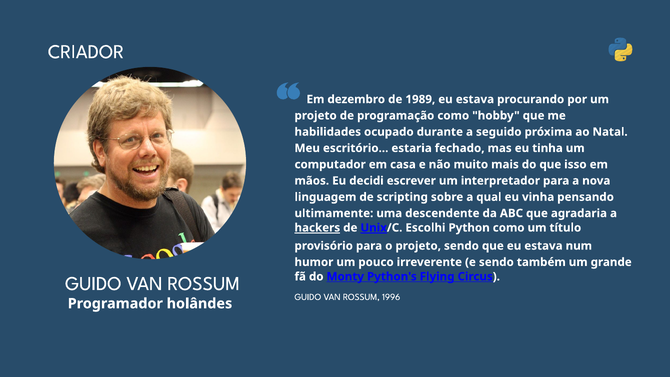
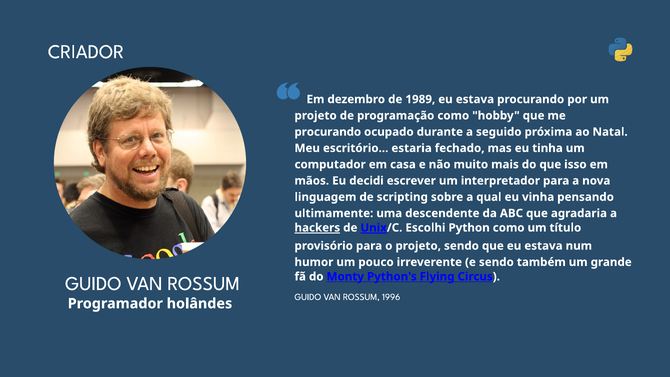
habilidades at (328, 132): habilidades -> procurando
